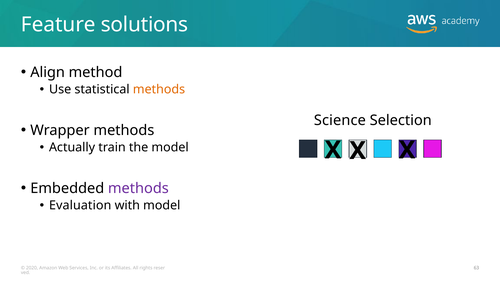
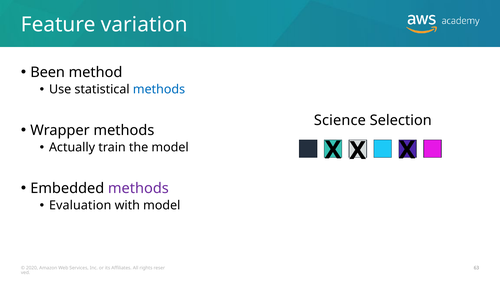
solutions: solutions -> variation
Align: Align -> Been
methods at (159, 90) colour: orange -> blue
